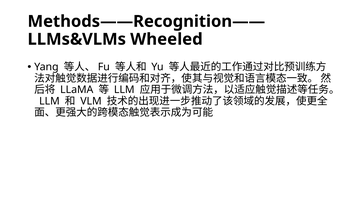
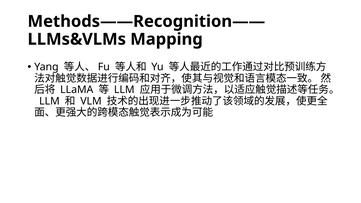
Wheeled: Wheeled -> Mapping
